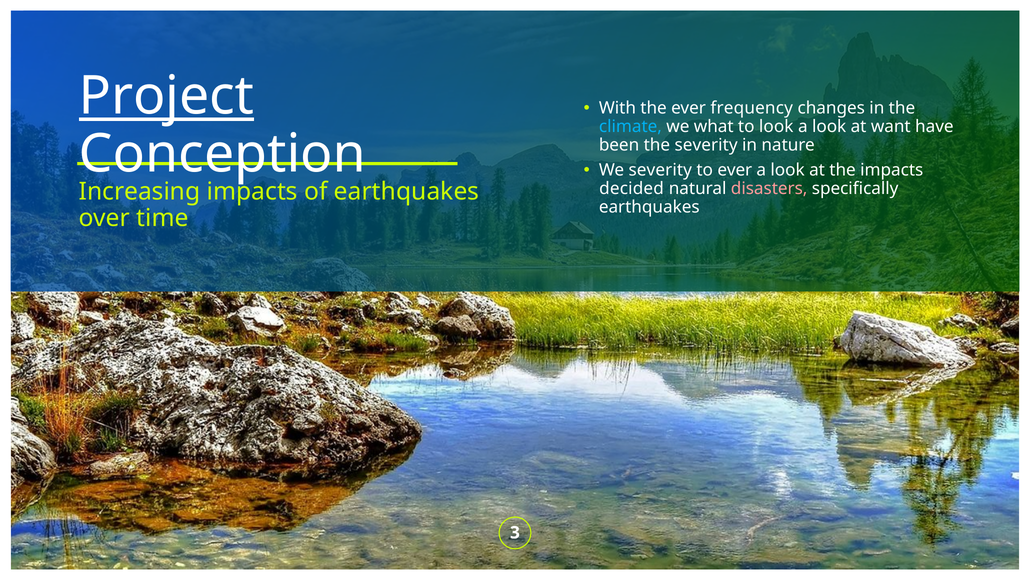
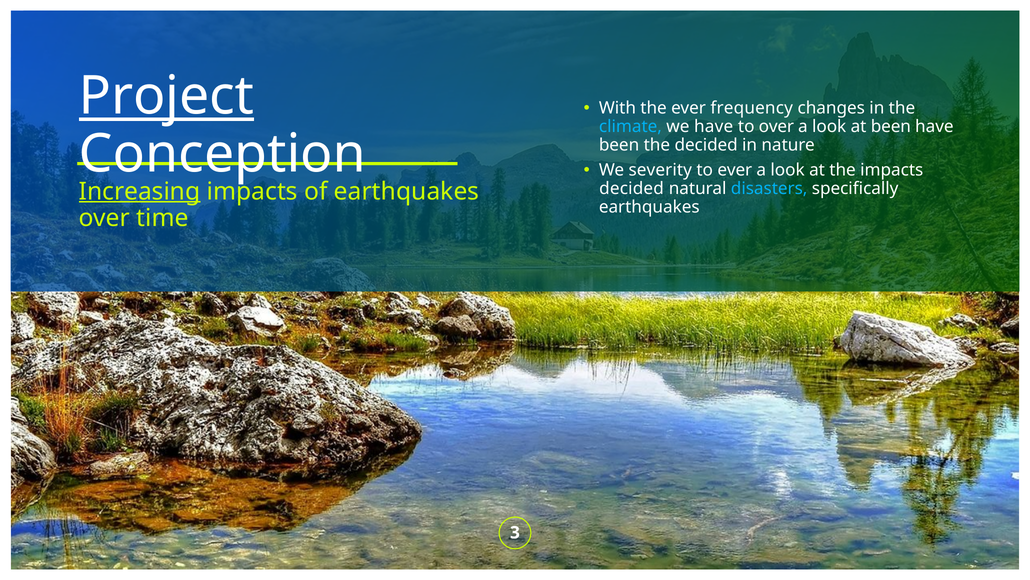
we what: what -> have
to look: look -> over
at want: want -> been
the severity: severity -> decided
disasters colour: pink -> light blue
Increasing underline: none -> present
